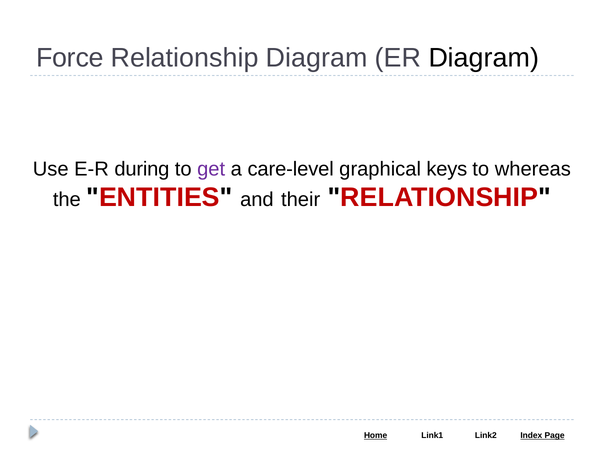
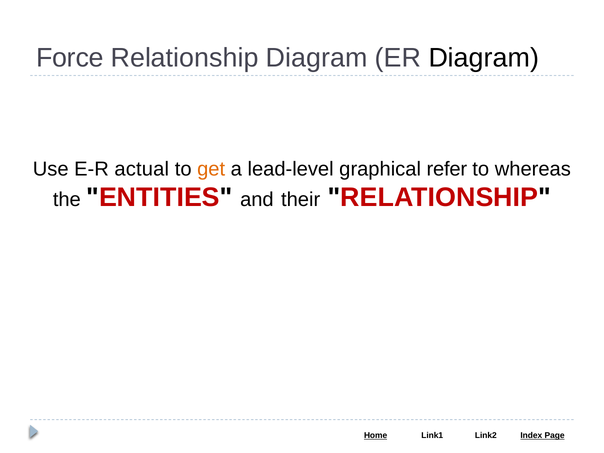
during: during -> actual
get colour: purple -> orange
care-level: care-level -> lead-level
keys: keys -> refer
